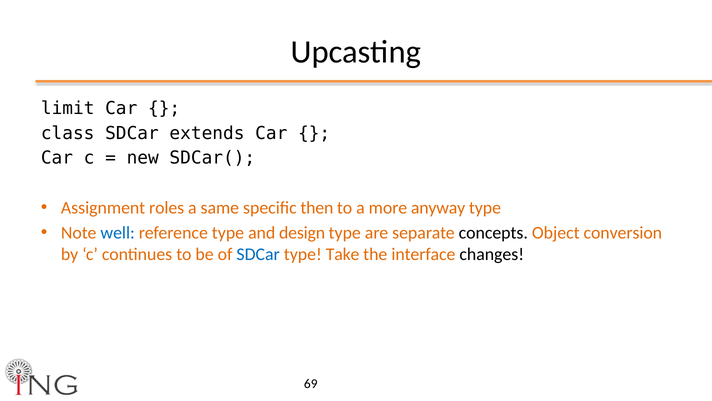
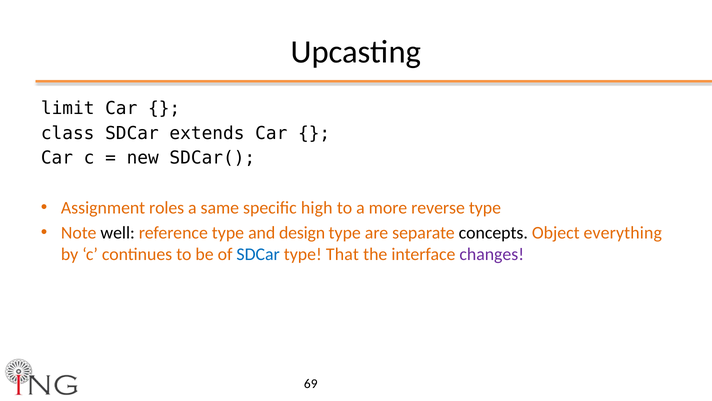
then: then -> high
anyway: anyway -> reverse
well colour: blue -> black
conversion: conversion -> everything
Take: Take -> That
changes colour: black -> purple
